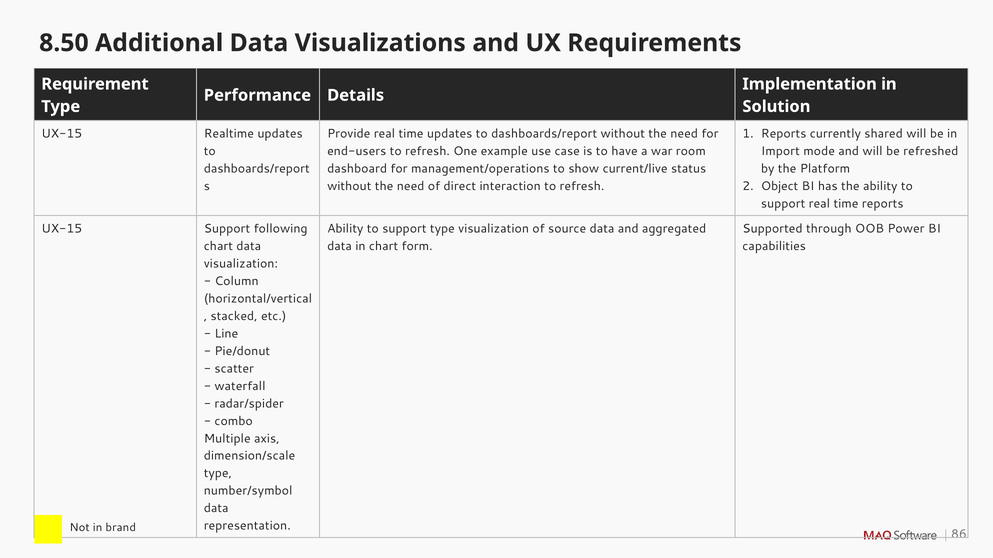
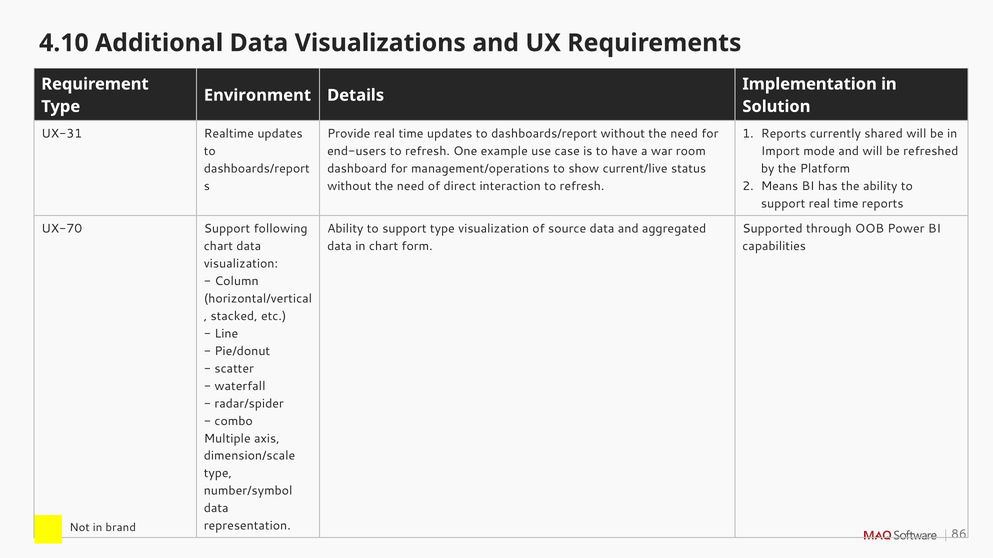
8.50: 8.50 -> 4.10
Performance: Performance -> Environment
UX-15 at (62, 134): UX-15 -> UX-31
Object: Object -> Means
UX-15 at (62, 229): UX-15 -> UX-70
